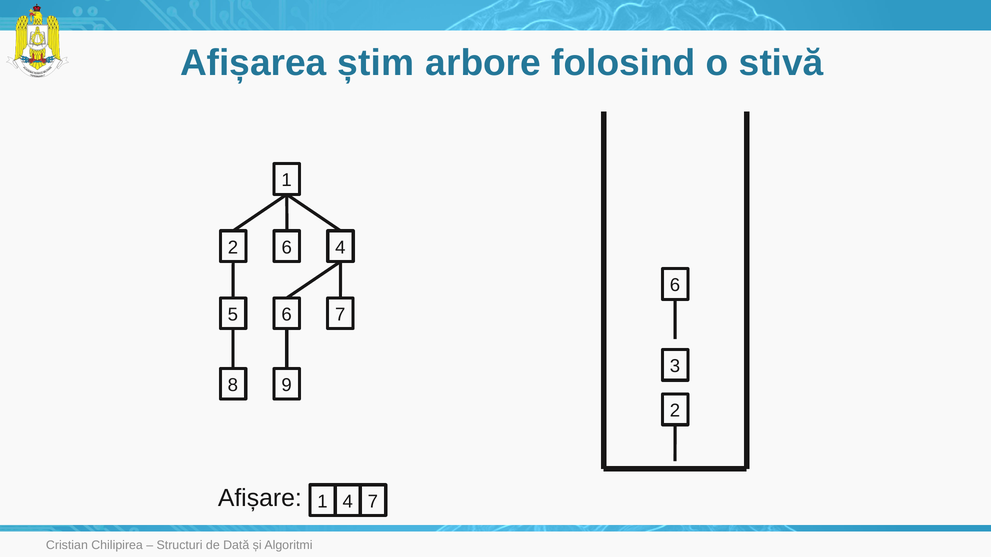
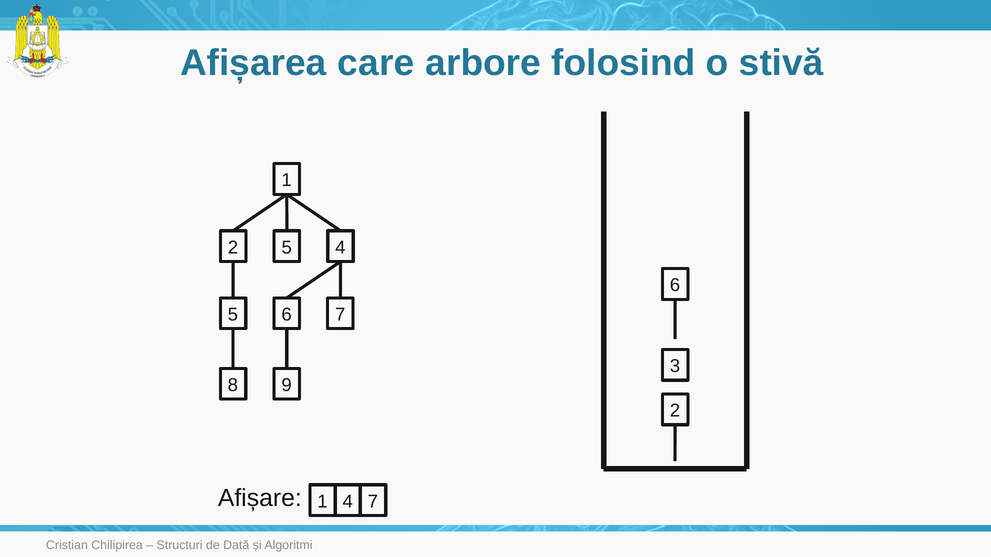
știm: știm -> care
2 6: 6 -> 5
